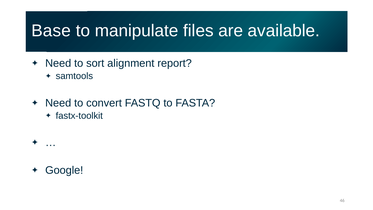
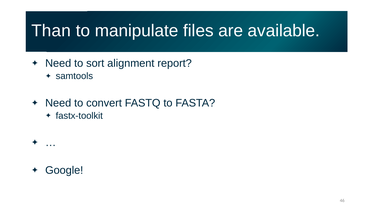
Base: Base -> Than
